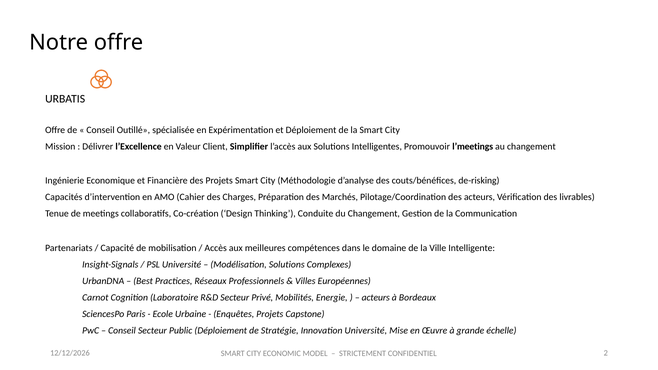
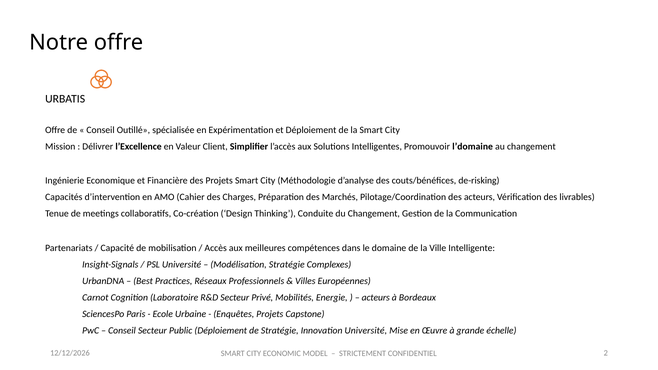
l’meetings: l’meetings -> l’domaine
Modélisation Solutions: Solutions -> Stratégie
